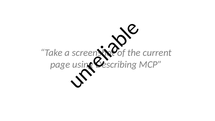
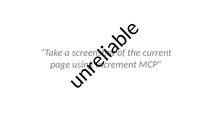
Describing: Describing -> Increment
